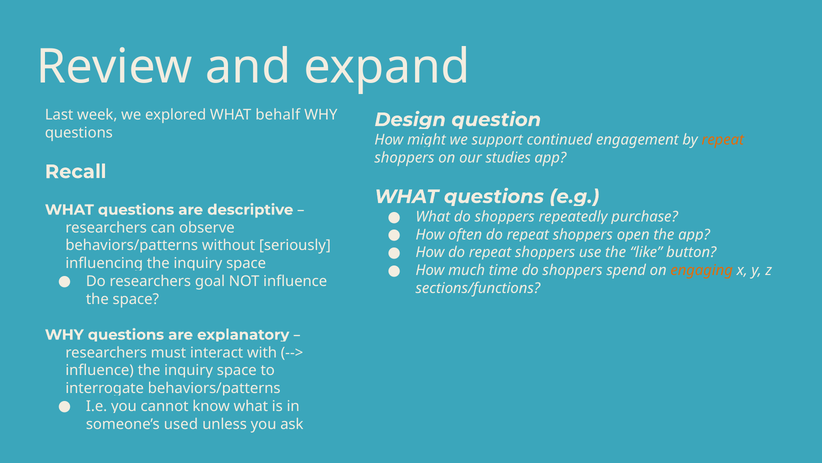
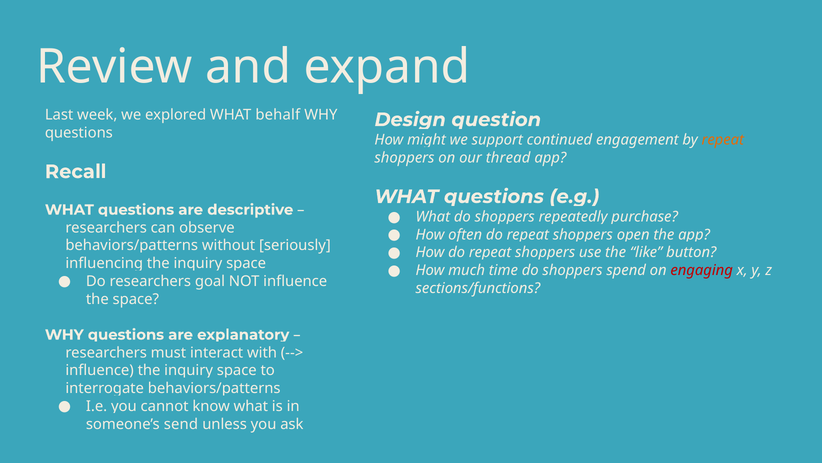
studies: studies -> thread
engaging colour: orange -> red
used: used -> send
